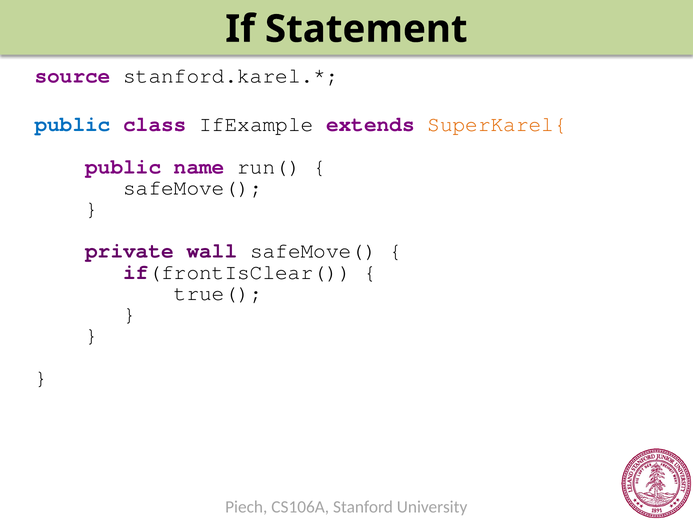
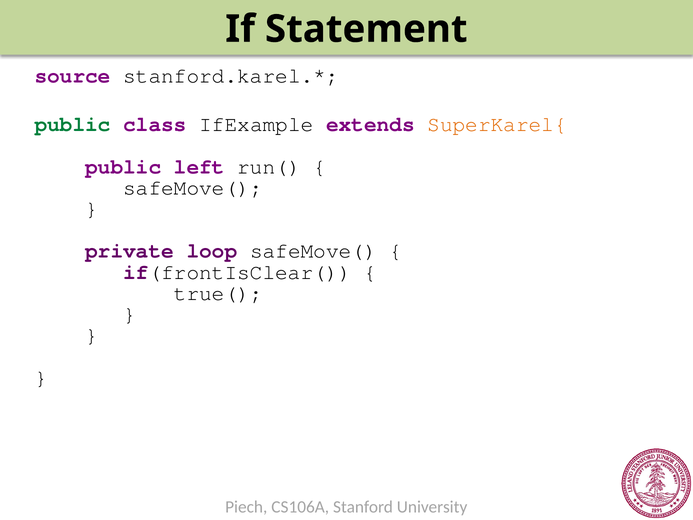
public at (73, 124) colour: blue -> green
name: name -> left
wall: wall -> loop
